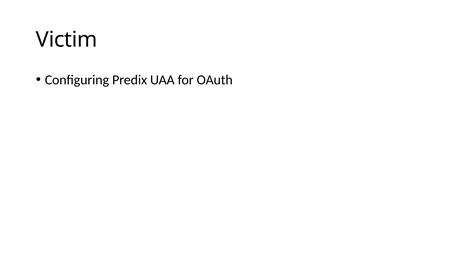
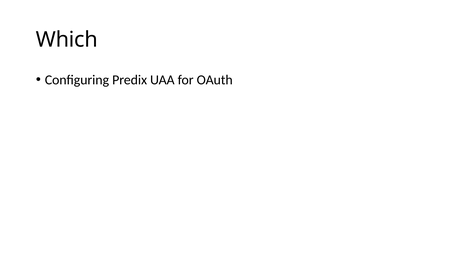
Victim: Victim -> Which
